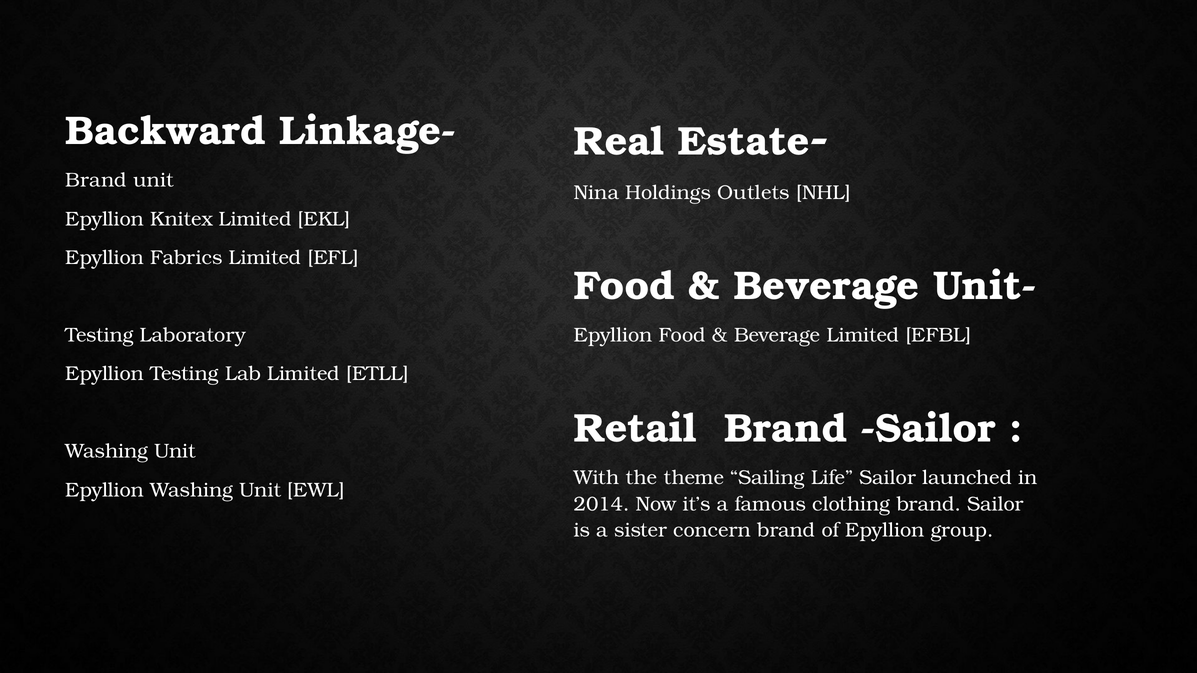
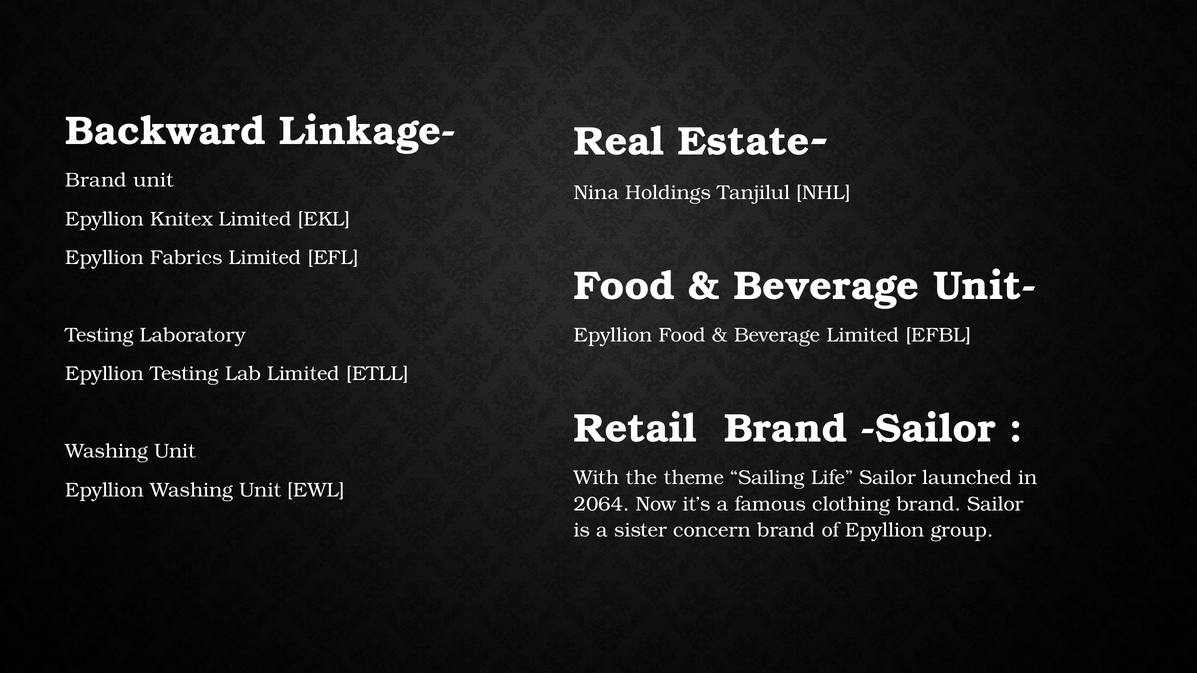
Outlets: Outlets -> Tanjilul
2014: 2014 -> 2064
